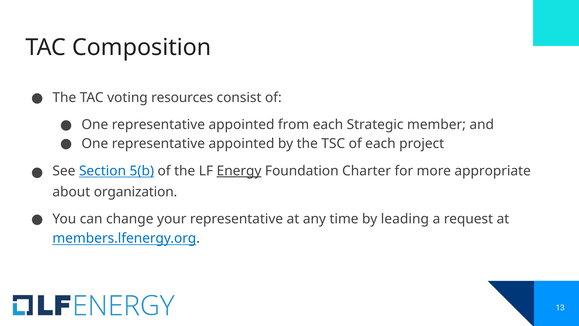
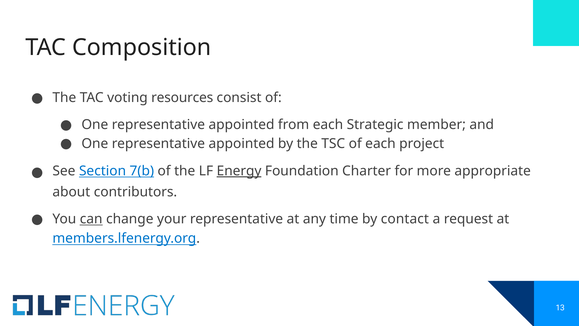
5(b: 5(b -> 7(b
organization: organization -> contributors
can underline: none -> present
leading: leading -> contact
